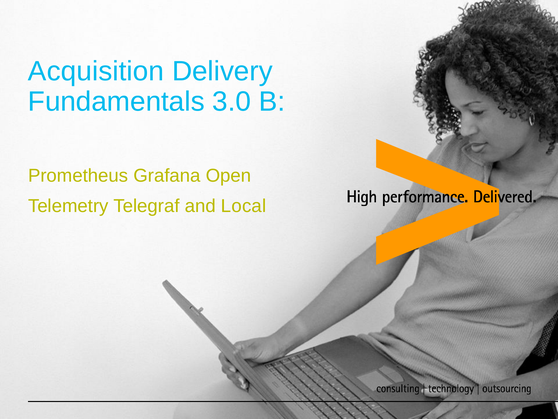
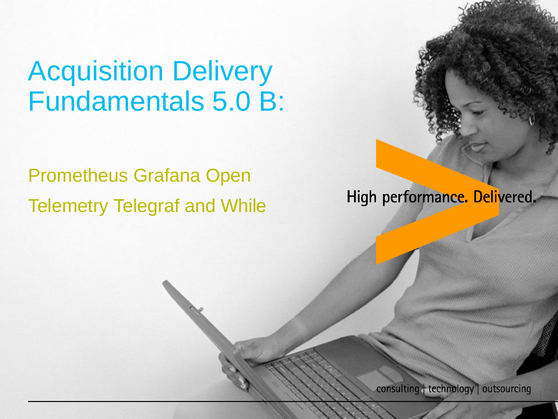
3.0: 3.0 -> 5.0
Local: Local -> While
